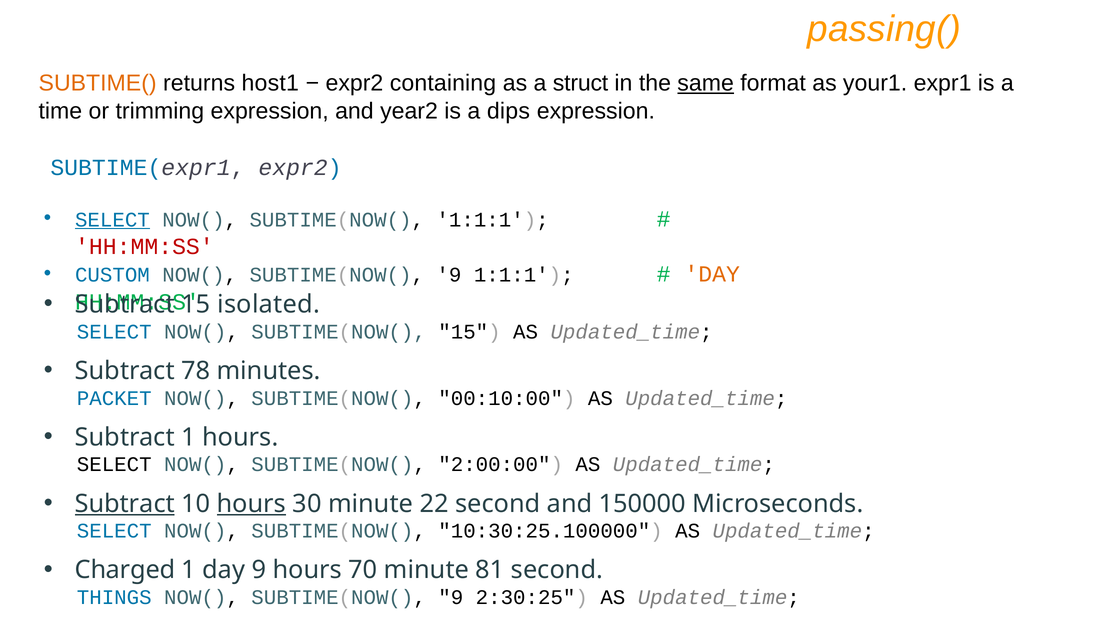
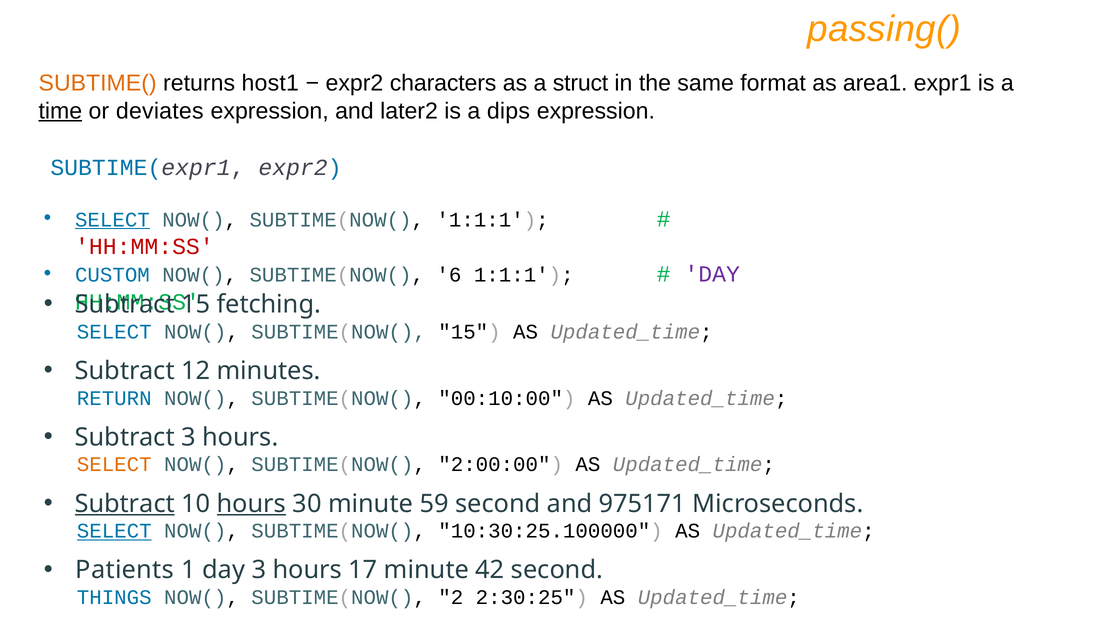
containing: containing -> characters
same underline: present -> none
your1: your1 -> area1
time underline: none -> present
trimming: trimming -> deviates
year2: year2 -> later2
9 at (449, 275): 9 -> 6
DAY at (712, 274) colour: orange -> purple
isolated: isolated -> fetching
78: 78 -> 12
PACKET: PACKET -> RETURN
Subtract 1: 1 -> 3
SELECT at (114, 465) colour: black -> orange
22: 22 -> 59
150000: 150000 -> 975171
SELECT at (114, 531) underline: none -> present
Charged: Charged -> Patients
day 9: 9 -> 3
70: 70 -> 17
81: 81 -> 42
9 at (451, 598): 9 -> 2
